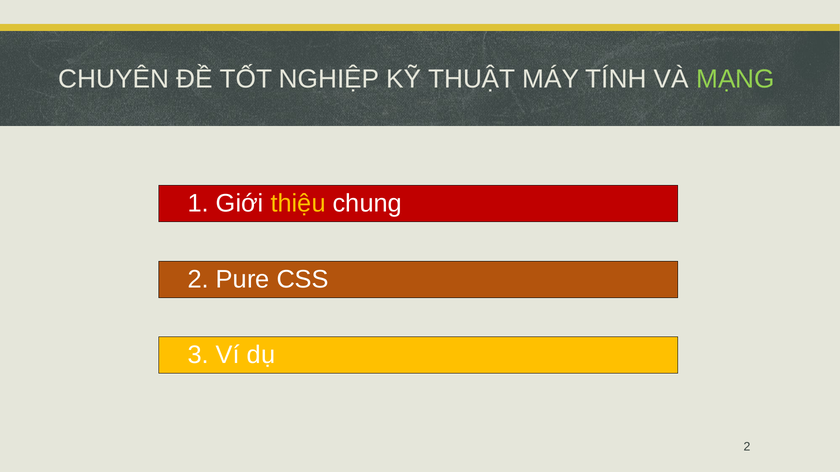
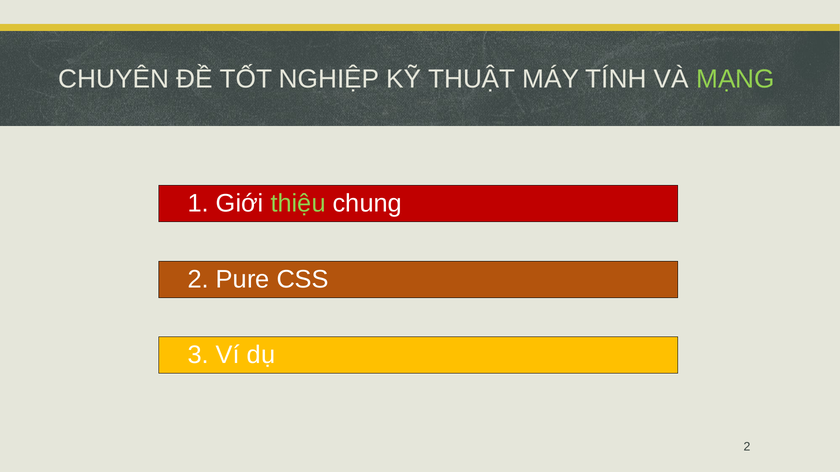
thiệu colour: yellow -> light green
